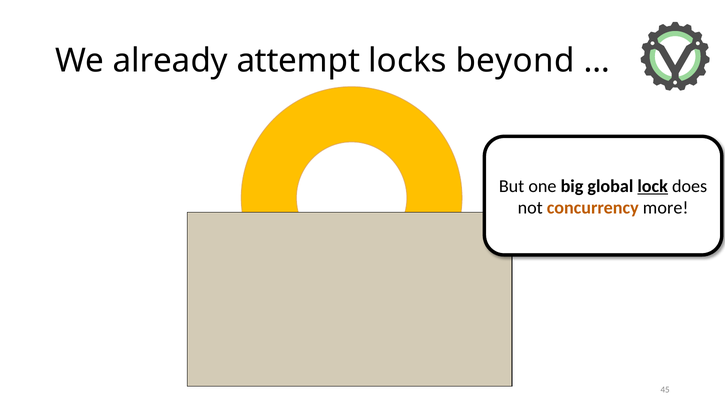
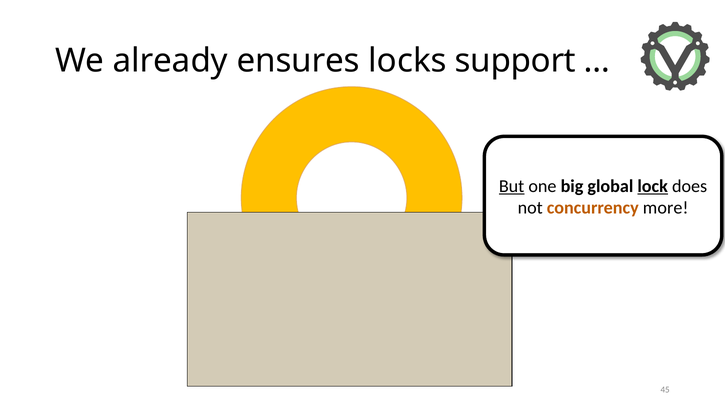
attempt: attempt -> ensures
beyond: beyond -> support
But underline: none -> present
